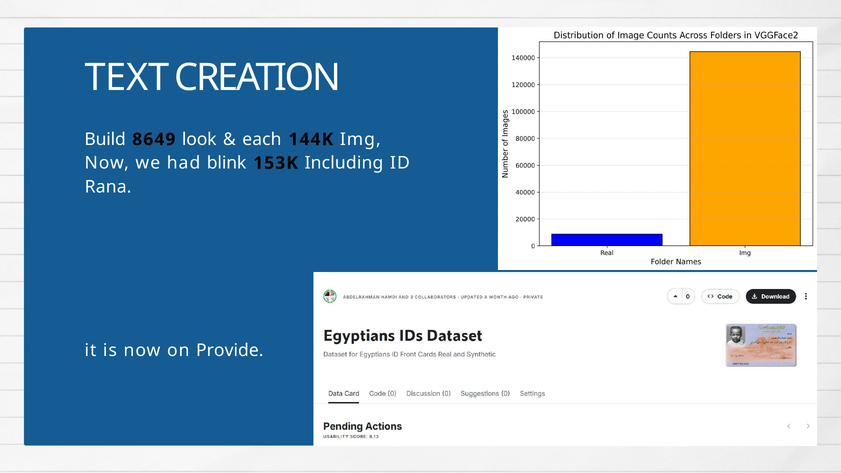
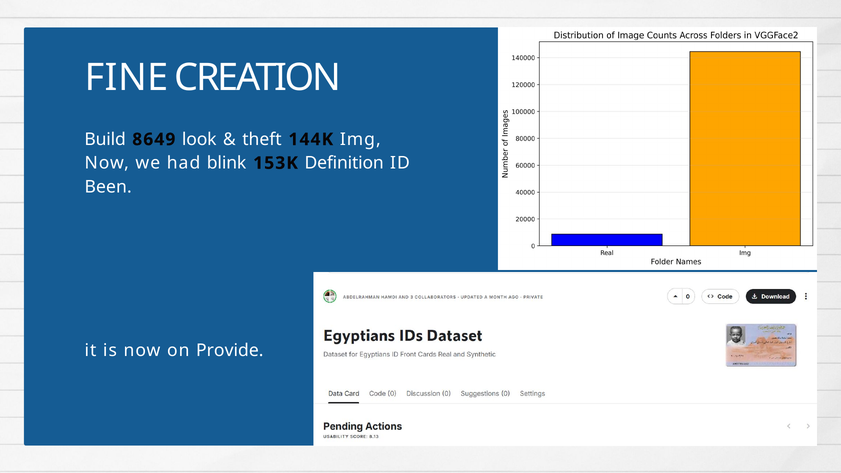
TEXT: TEXT -> FINE
each: each -> theft
Including: Including -> Definition
Rana: Rana -> Been
